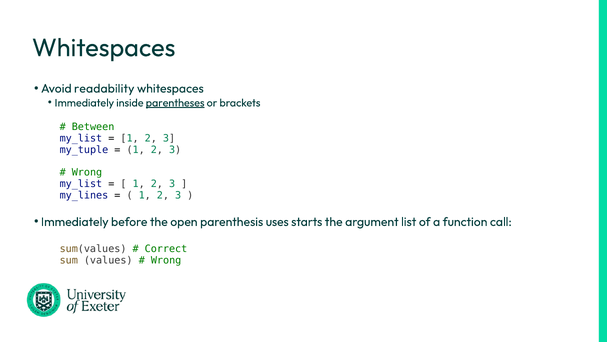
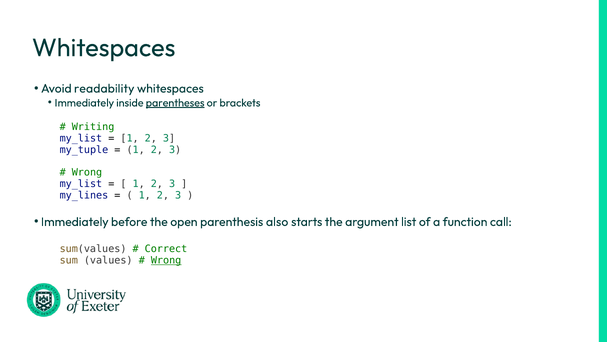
Between: Between -> Writing
uses: uses -> also
Wrong at (166, 260) underline: none -> present
